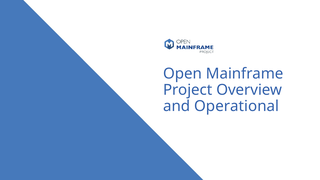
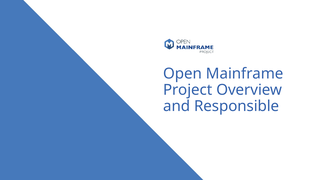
Operational: Operational -> Responsible
